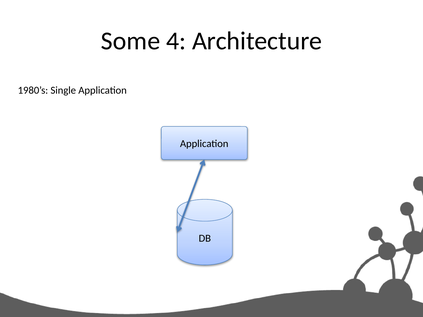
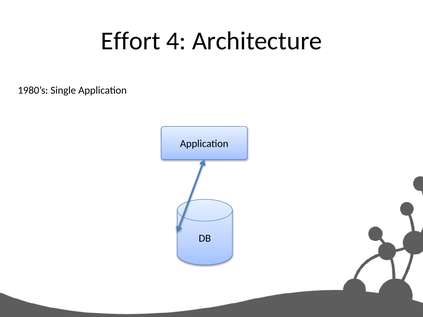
Some: Some -> Effort
